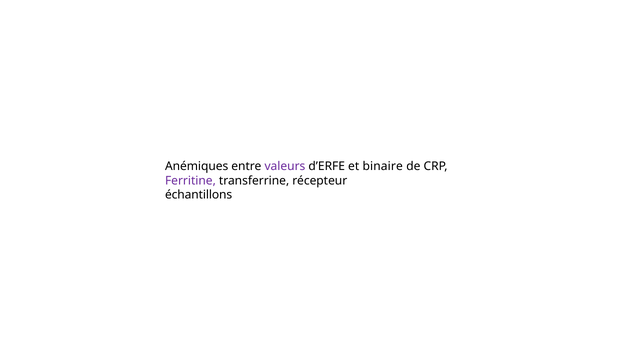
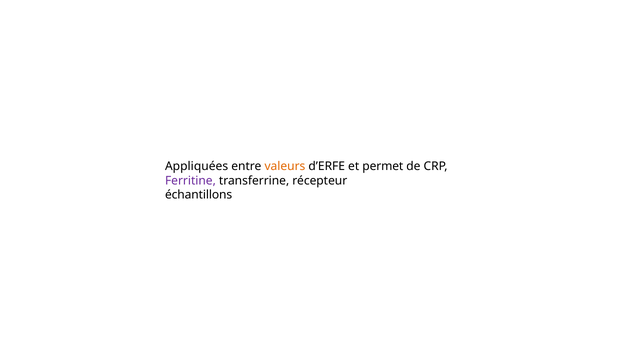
Anémiques: Anémiques -> Appliquées
valeurs colour: purple -> orange
binaire: binaire -> permet
